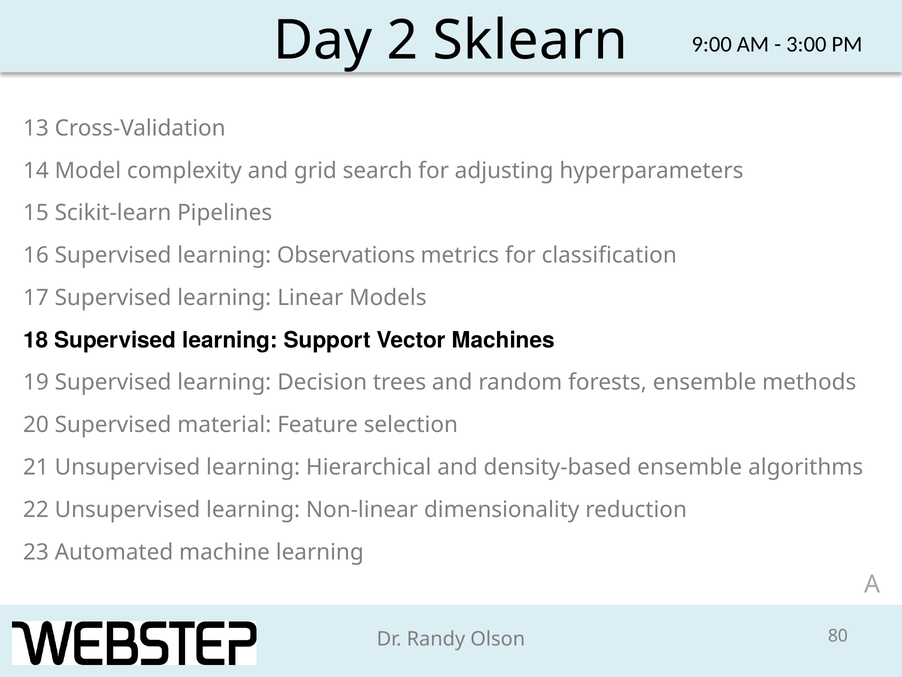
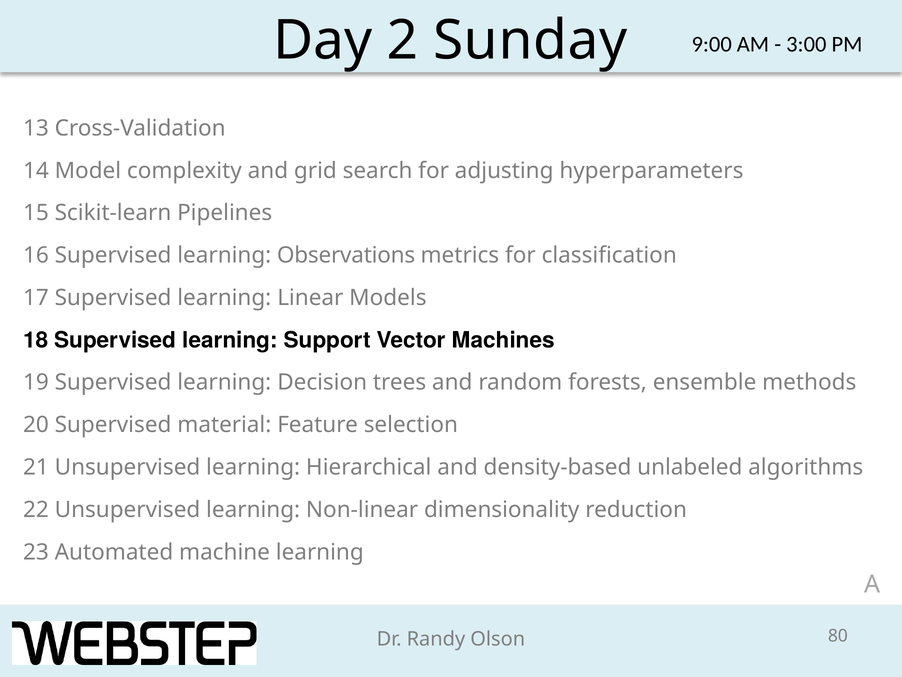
Sklearn: Sklearn -> Sunday
density-based ensemble: ensemble -> unlabeled
